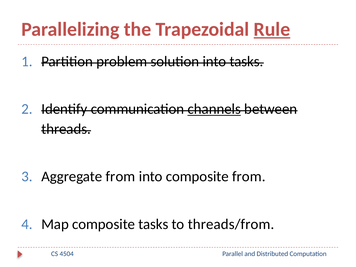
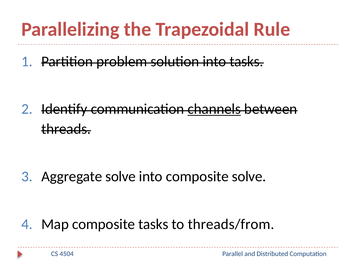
Rule underline: present -> none
Aggregate from: from -> solve
composite from: from -> solve
